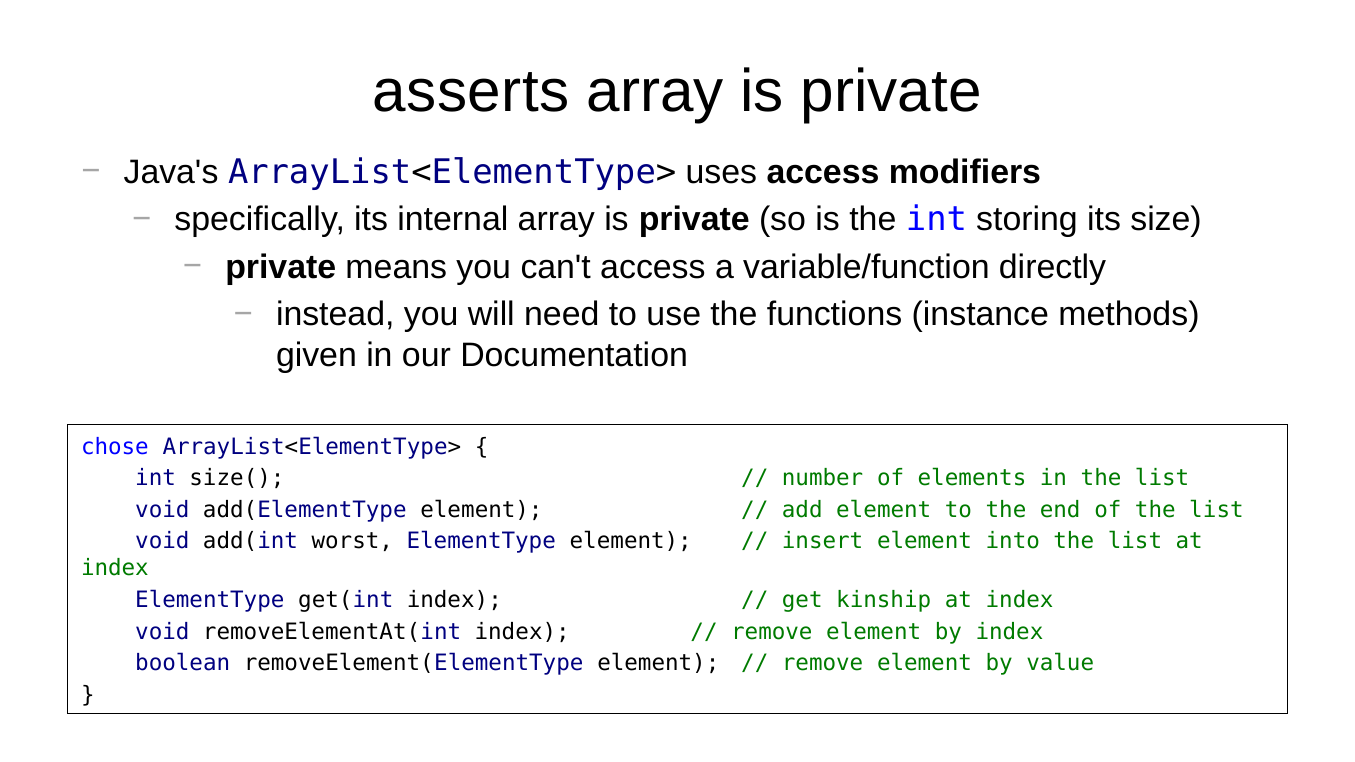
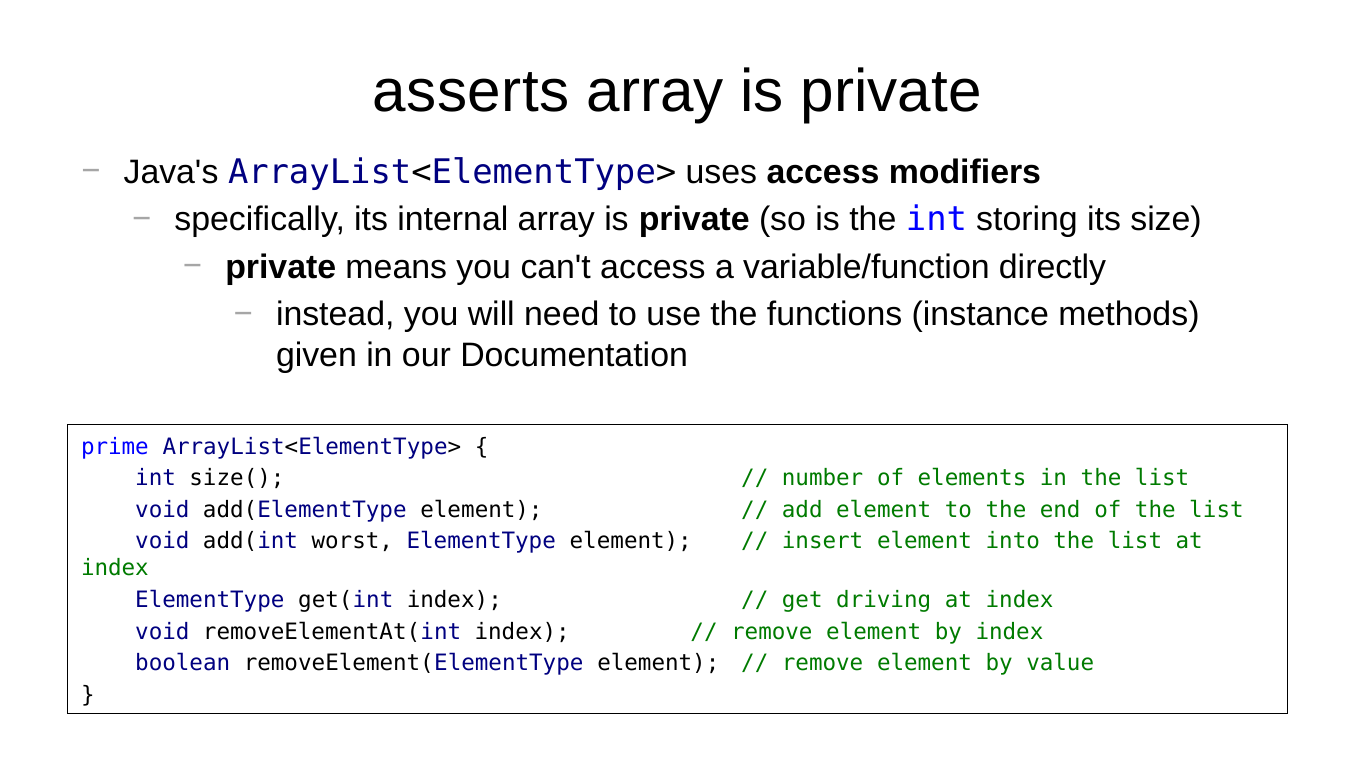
chose: chose -> prime
kinship: kinship -> driving
